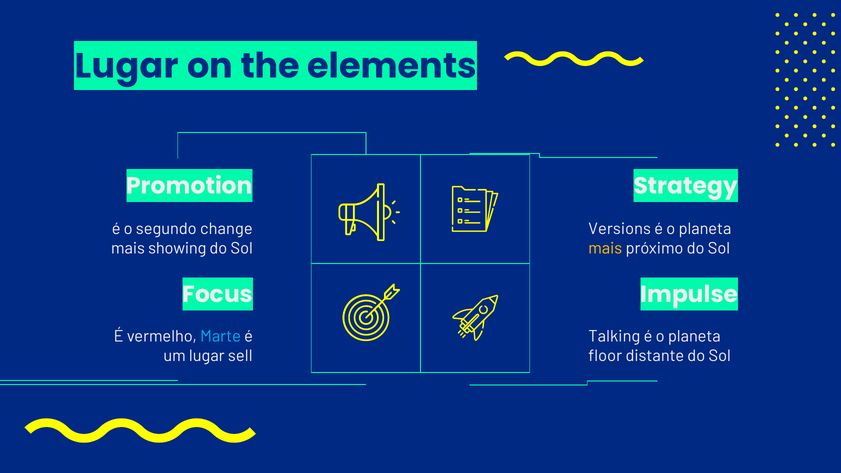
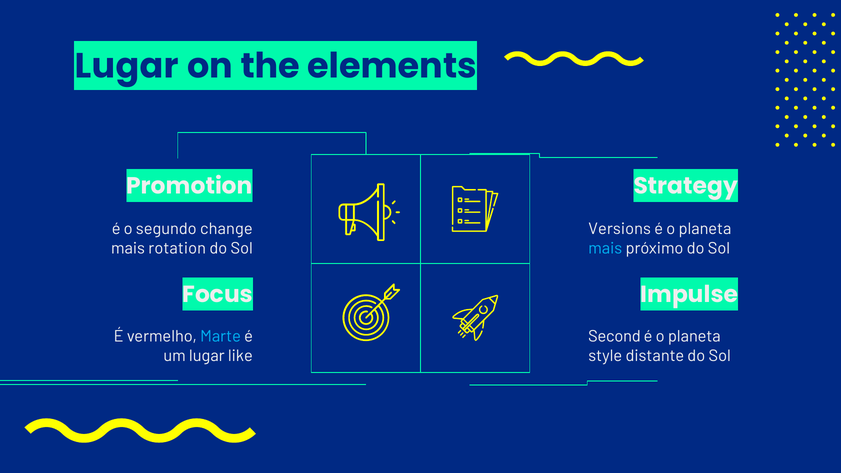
showing: showing -> rotation
mais at (605, 248) colour: yellow -> light blue
Talking: Talking -> Second
floor: floor -> style
sell: sell -> like
